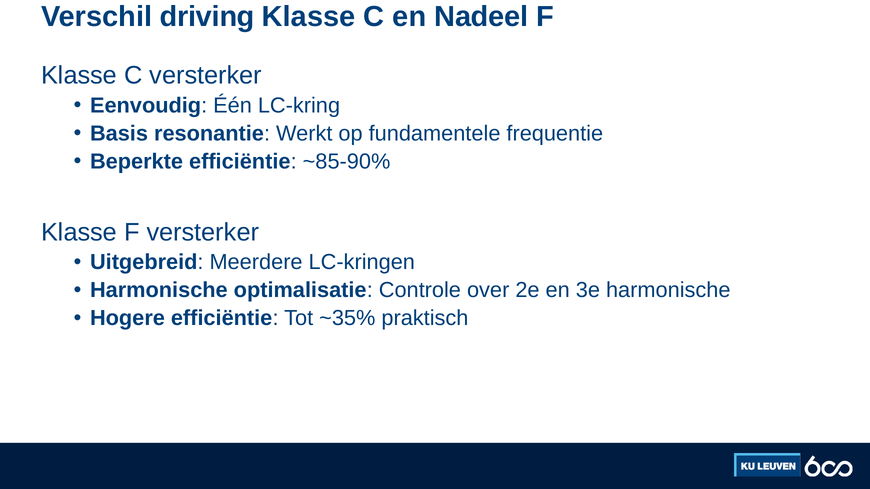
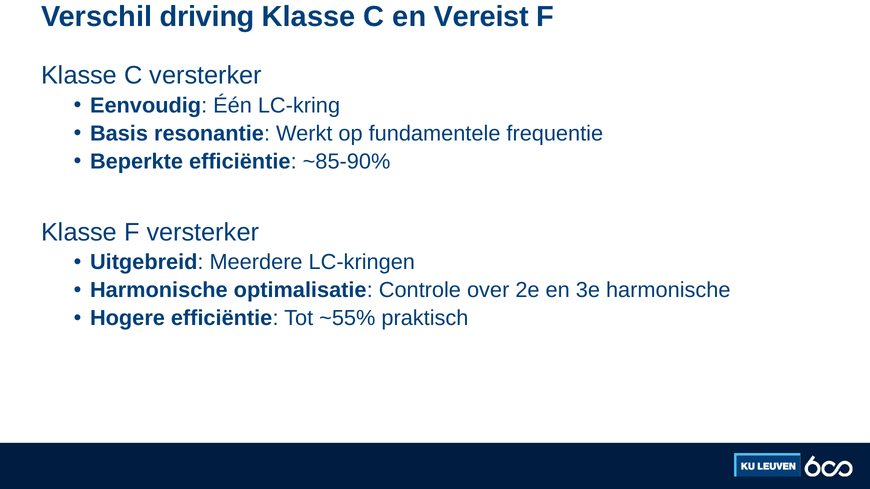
Nadeel: Nadeel -> Vereist
~35%: ~35% -> ~55%
